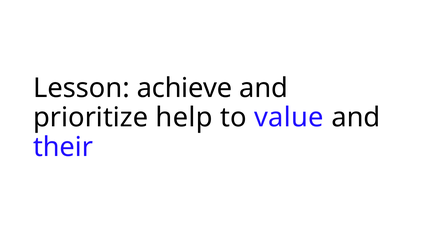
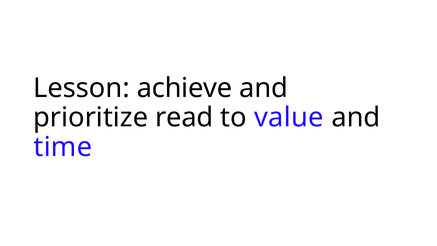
help: help -> read
their: their -> time
